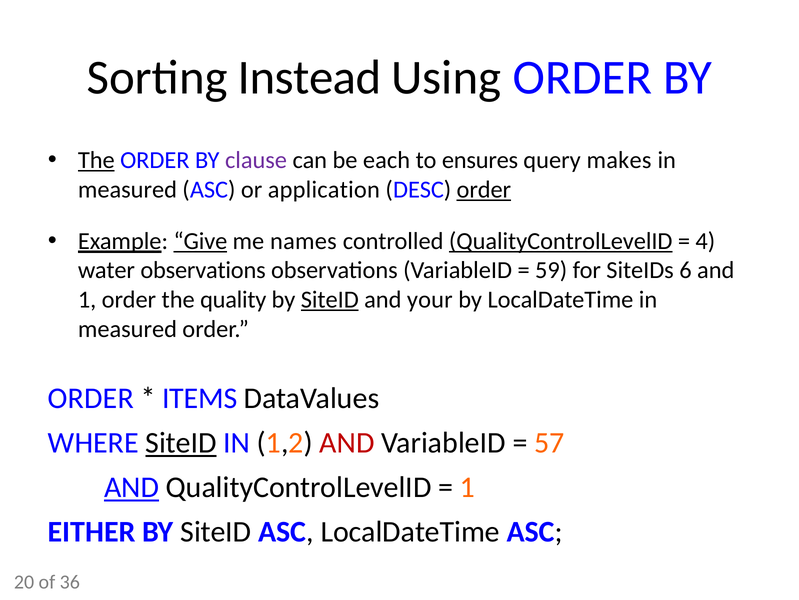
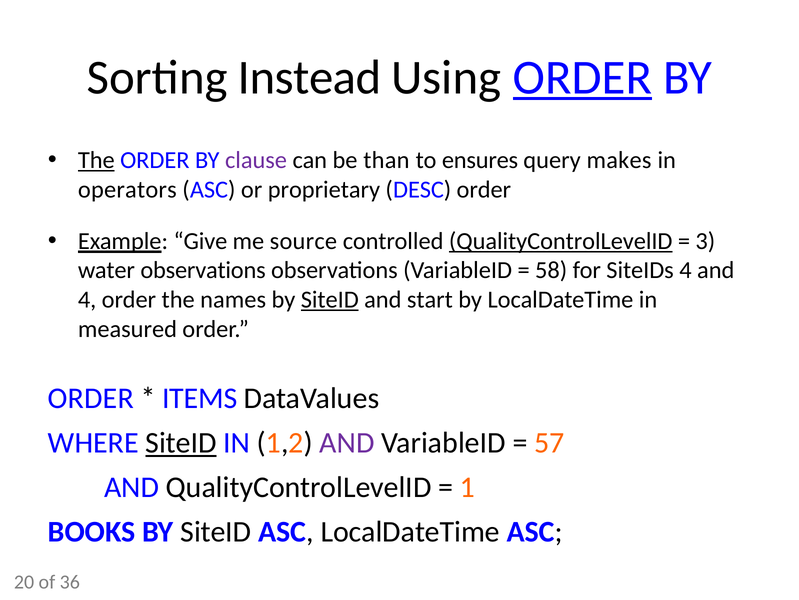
ORDER at (582, 77) underline: none -> present
each: each -> than
measured at (127, 189): measured -> operators
application: application -> proprietary
order at (484, 189) underline: present -> none
Give underline: present -> none
names: names -> source
4: 4 -> 3
59: 59 -> 58
SiteIDs 6: 6 -> 4
1 at (87, 299): 1 -> 4
quality: quality -> names
your: your -> start
AND at (347, 442) colour: red -> purple
AND at (132, 487) underline: present -> none
EITHER: EITHER -> BOOKS
